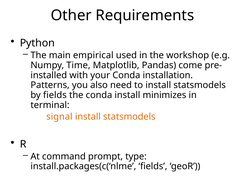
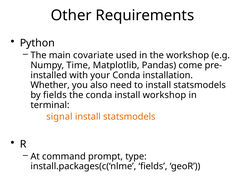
empirical: empirical -> covariate
Patterns: Patterns -> Whether
install minimizes: minimizes -> workshop
